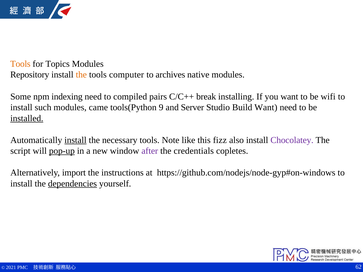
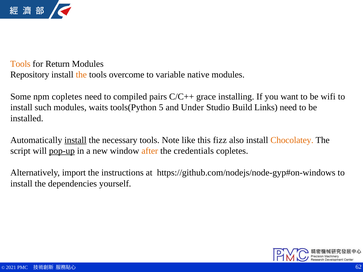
Topics: Topics -> Return
computer: computer -> overcome
archives: archives -> variable
npm indexing: indexing -> copletes
break: break -> grace
came: came -> waits
9: 9 -> 5
Server: Server -> Under
Build Want: Want -> Links
installed underline: present -> none
Chocolatey colour: purple -> orange
after colour: purple -> orange
dependencies underline: present -> none
